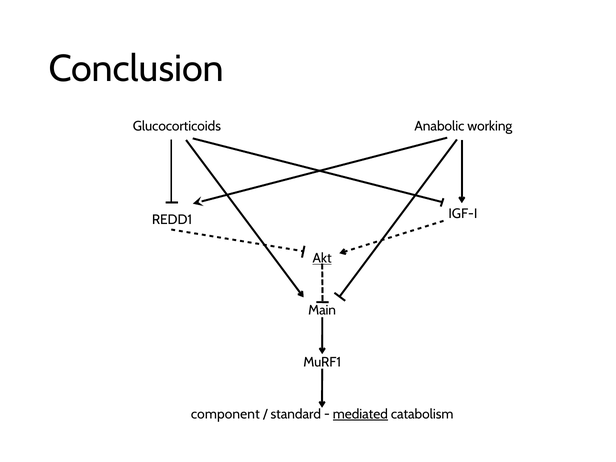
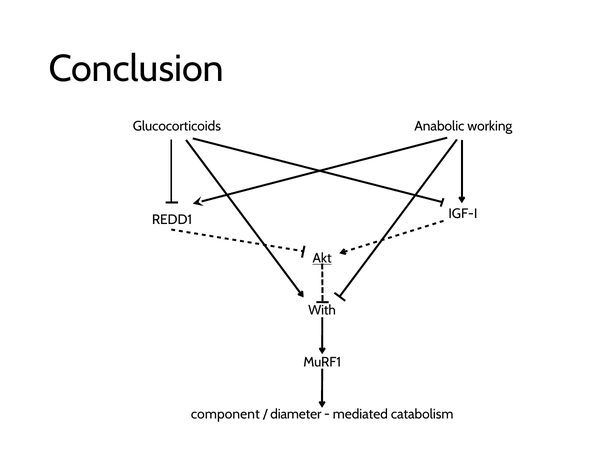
Main: Main -> With
standard: standard -> diameter
mediated underline: present -> none
